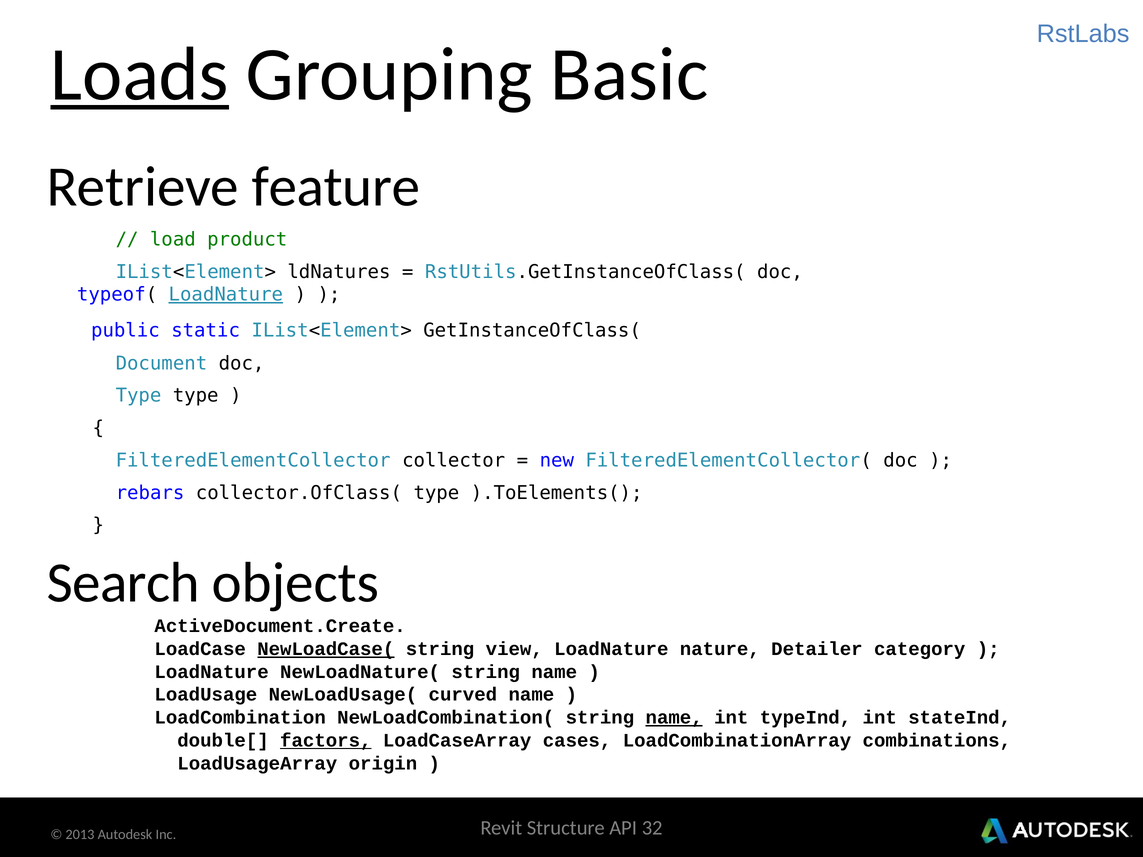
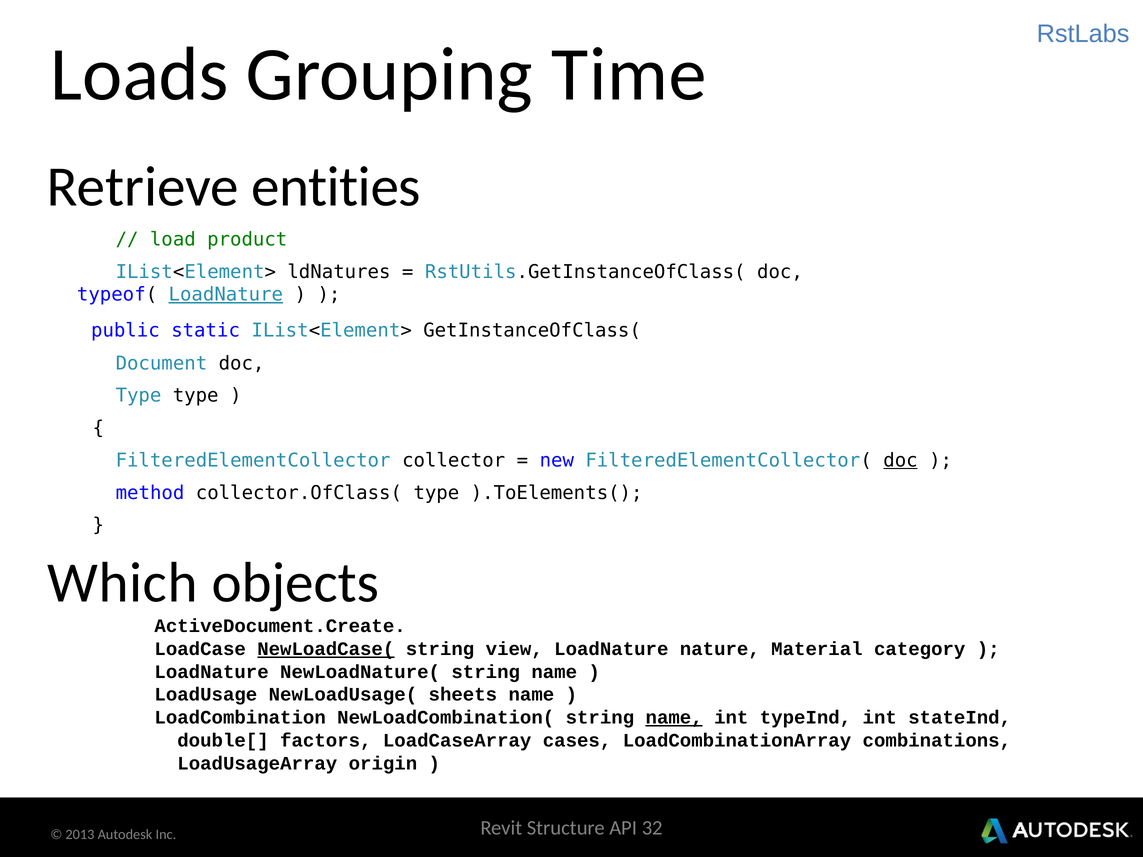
Loads underline: present -> none
Basic: Basic -> Time
feature: feature -> entities
doc at (900, 461) underline: none -> present
rebars: rebars -> method
Search: Search -> Which
Detailer: Detailer -> Material
curved: curved -> sheets
factors underline: present -> none
